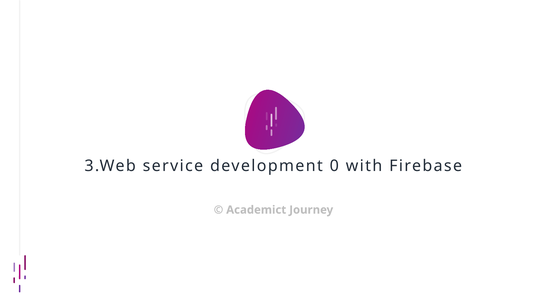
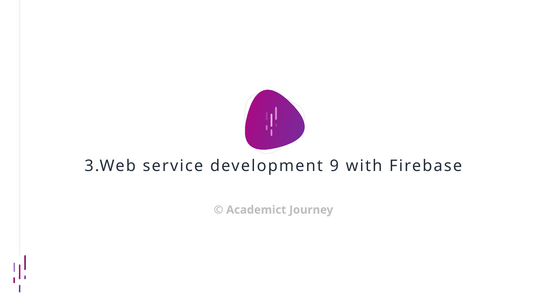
0: 0 -> 9
